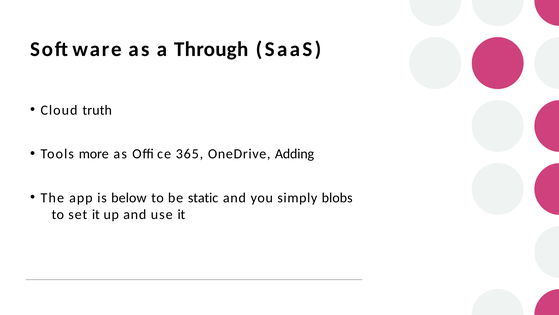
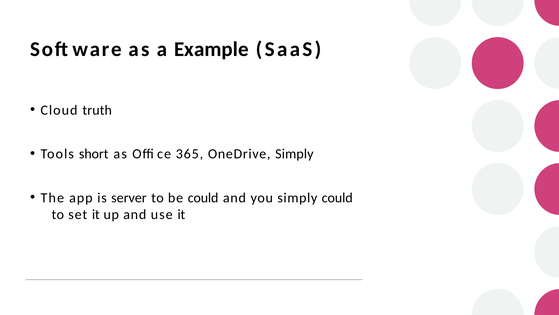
Through: Through -> Example
more: more -> short
OneDrive Adding: Adding -> Simply
below: below -> server
be static: static -> could
simply blobs: blobs -> could
